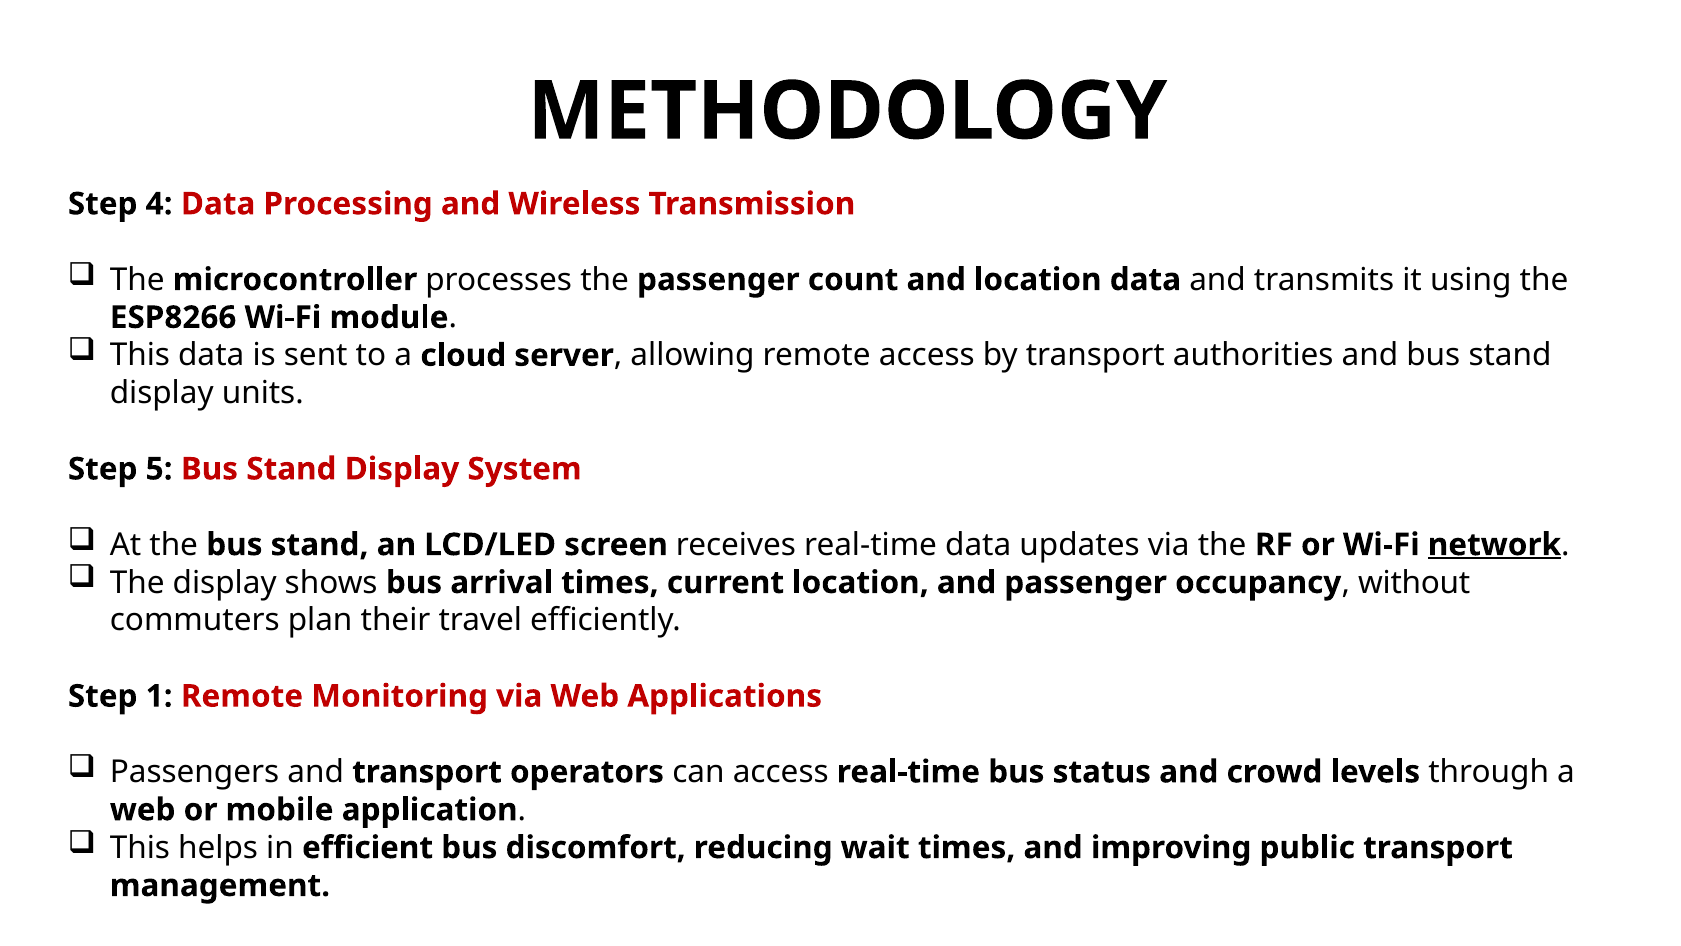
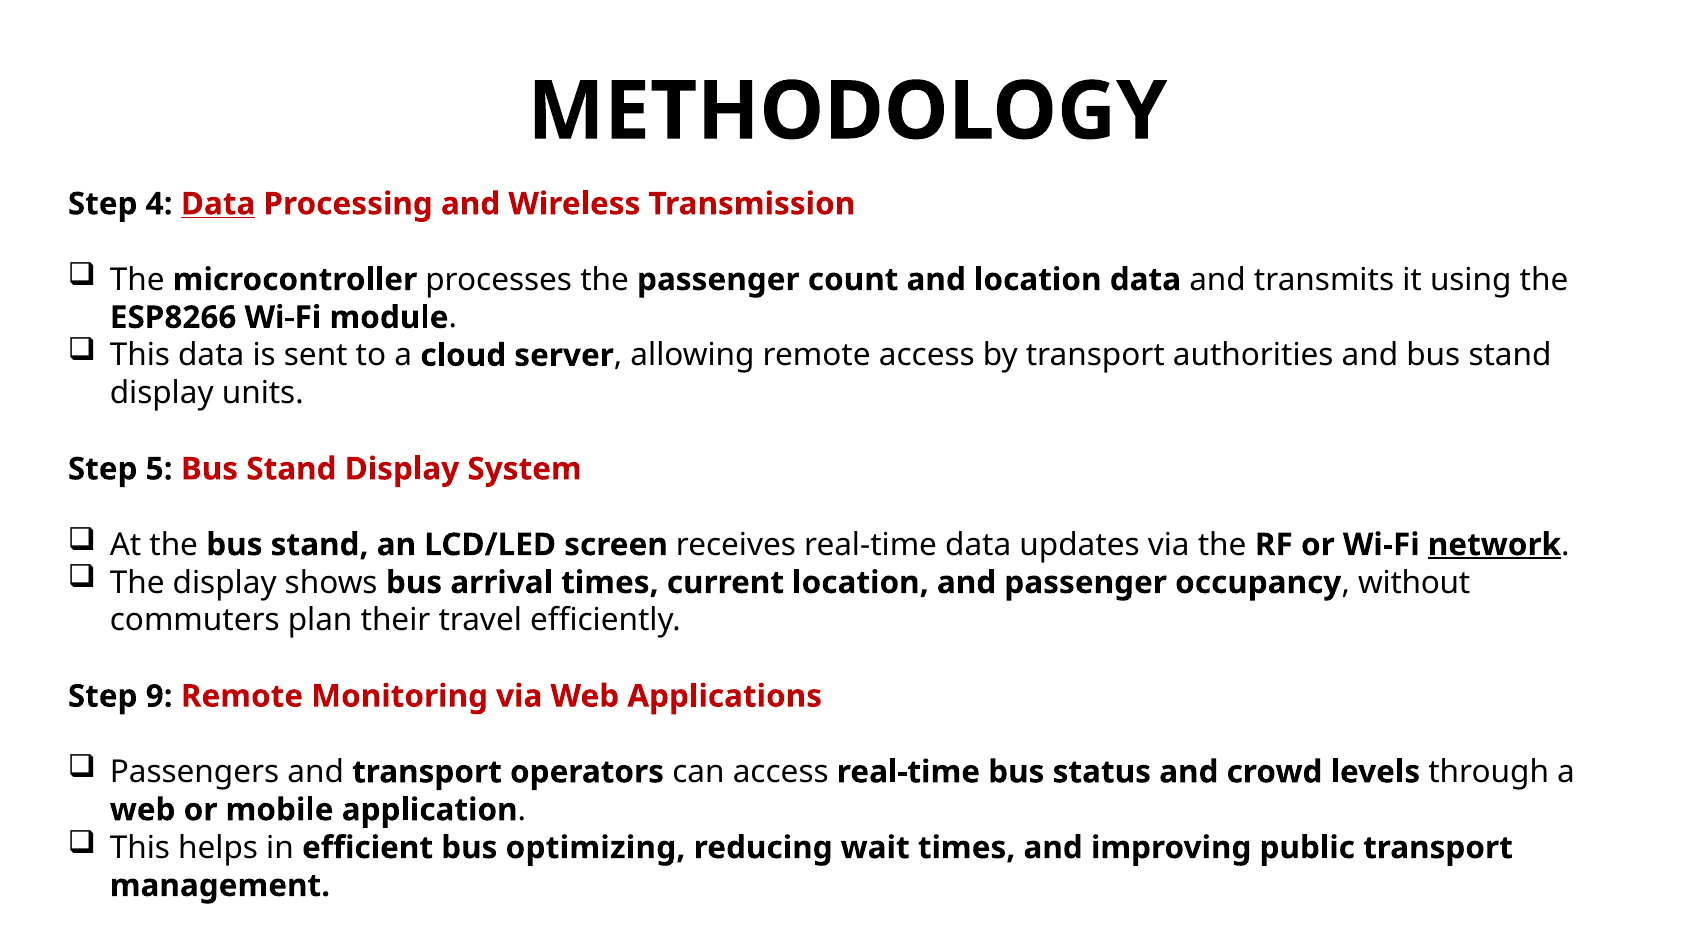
Data at (218, 204) underline: none -> present
1: 1 -> 9
discomfort: discomfort -> optimizing
